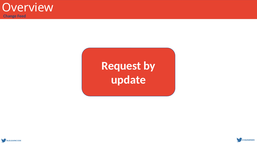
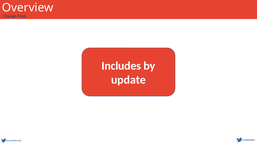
Request: Request -> Includes
